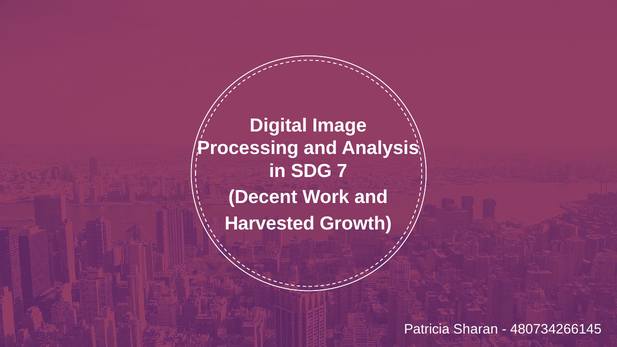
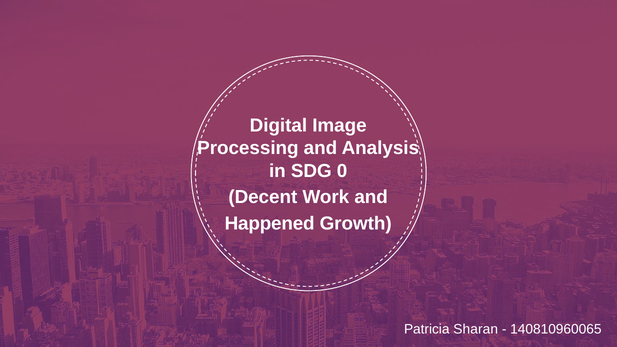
7: 7 -> 0
Harvested: Harvested -> Happened
480734266145: 480734266145 -> 140810960065
